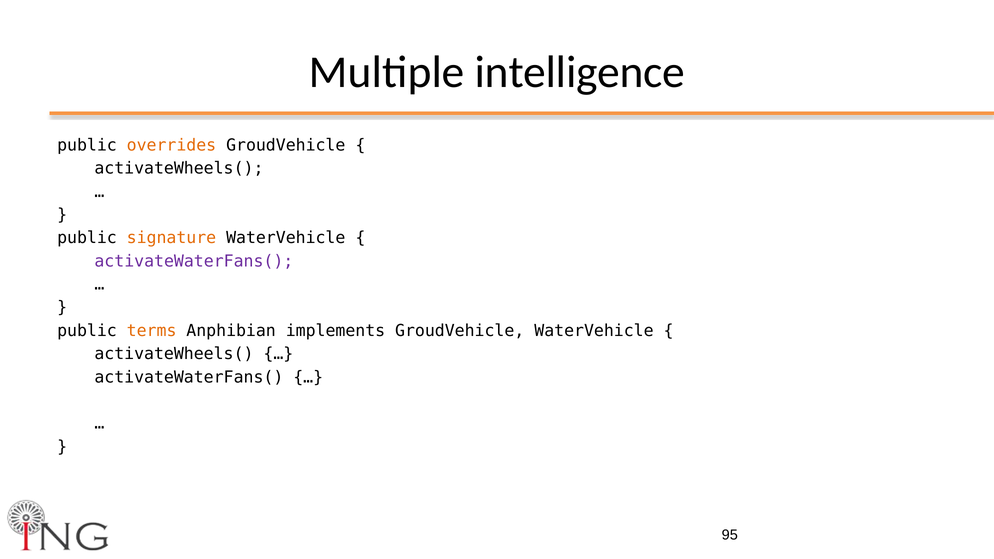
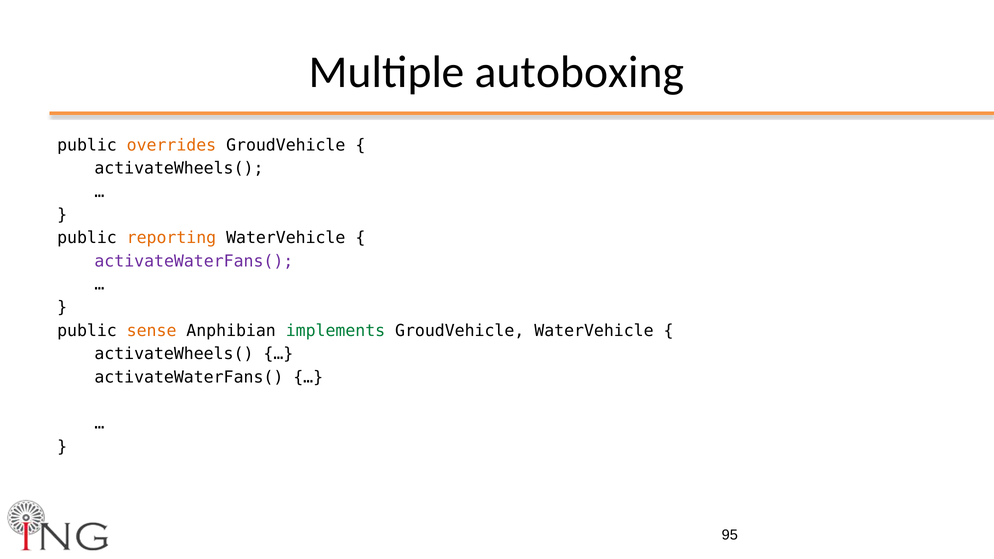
intelligence: intelligence -> autoboxing
signature: signature -> reporting
terms: terms -> sense
implements colour: black -> green
